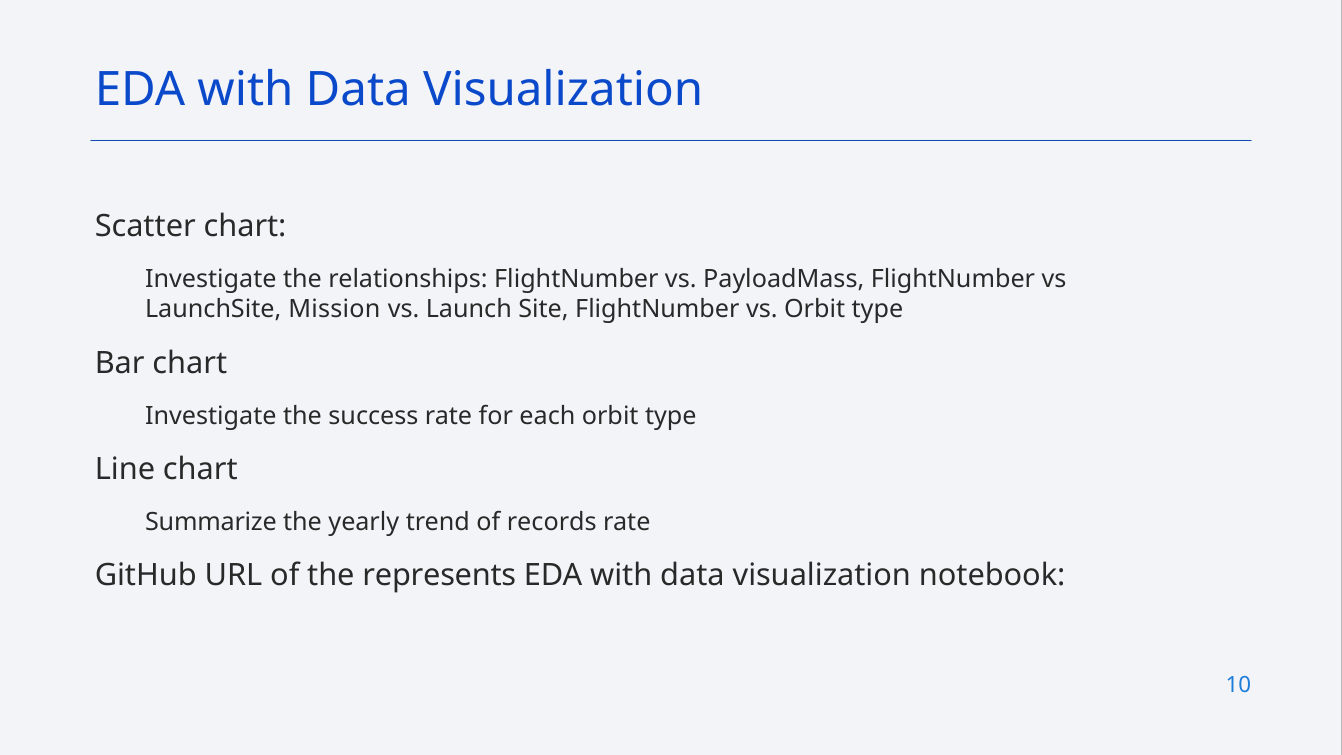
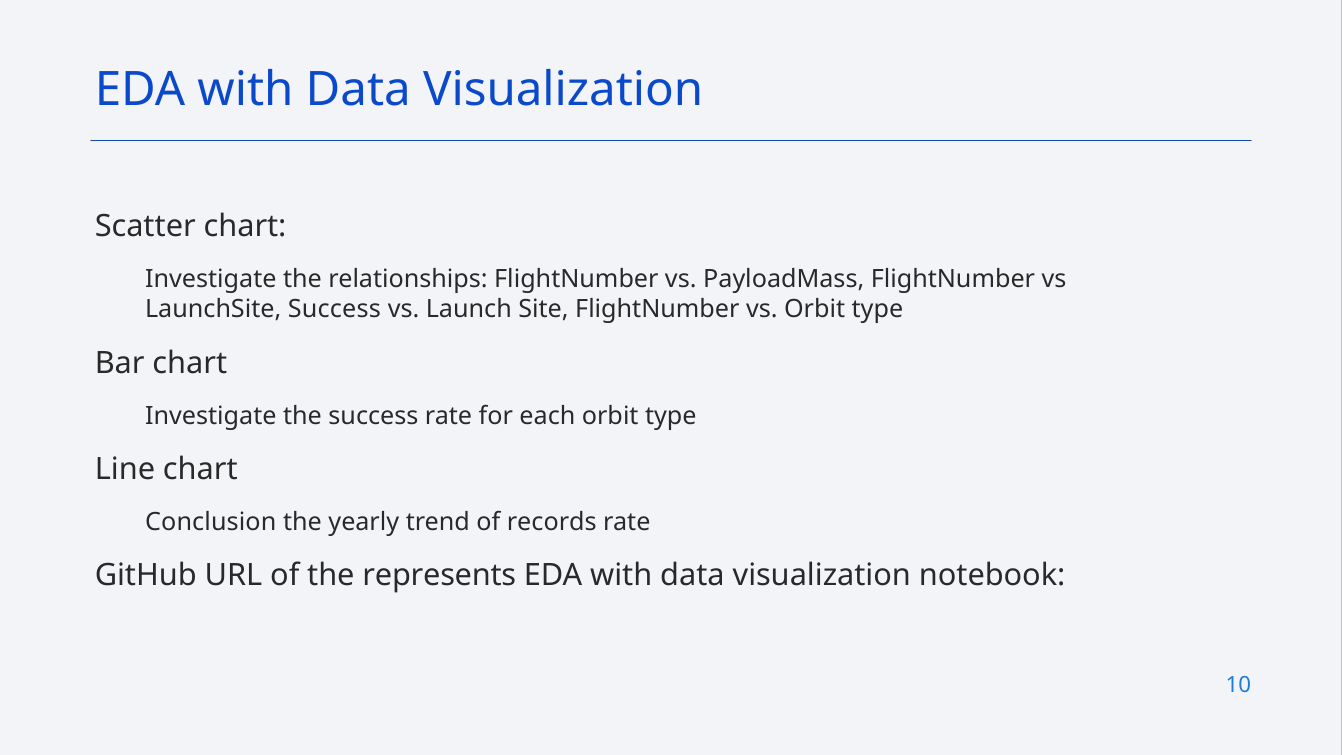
LaunchSite Mission: Mission -> Success
Summarize: Summarize -> Conclusion
